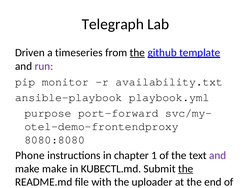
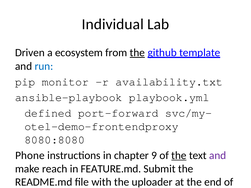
Telegraph: Telegraph -> Individual
timeseries: timeseries -> ecosystem
run colour: purple -> blue
purpose: purpose -> defined
1: 1 -> 9
the at (179, 156) underline: none -> present
make make: make -> reach
KUBECTL.md: KUBECTL.md -> FEATURE.md
the at (186, 169) underline: present -> none
